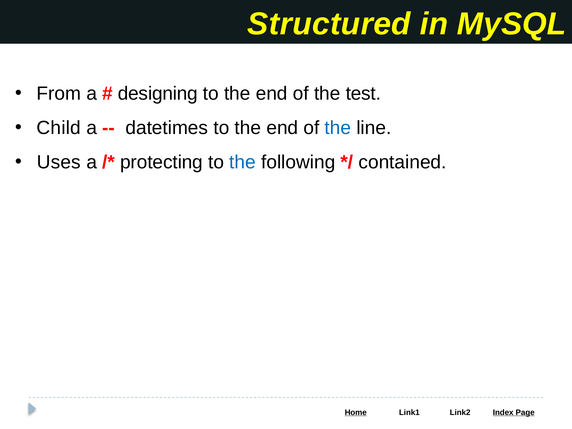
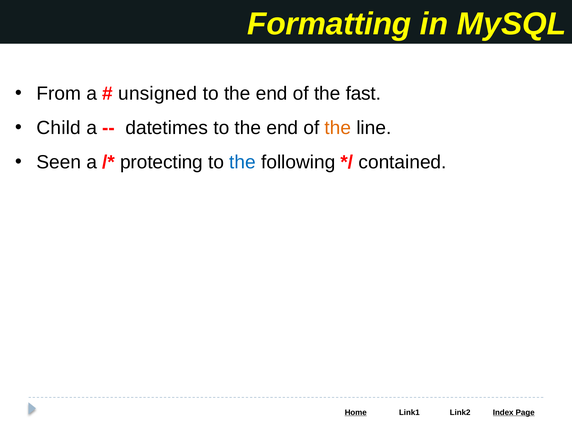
Structured: Structured -> Formatting
designing: designing -> unsigned
test: test -> fast
the at (338, 128) colour: blue -> orange
Uses: Uses -> Seen
